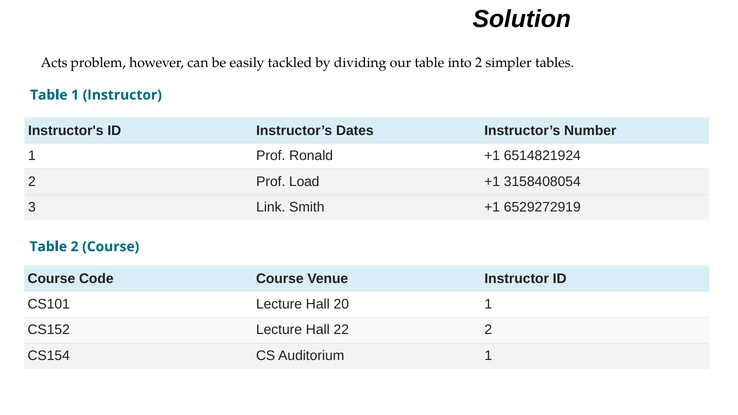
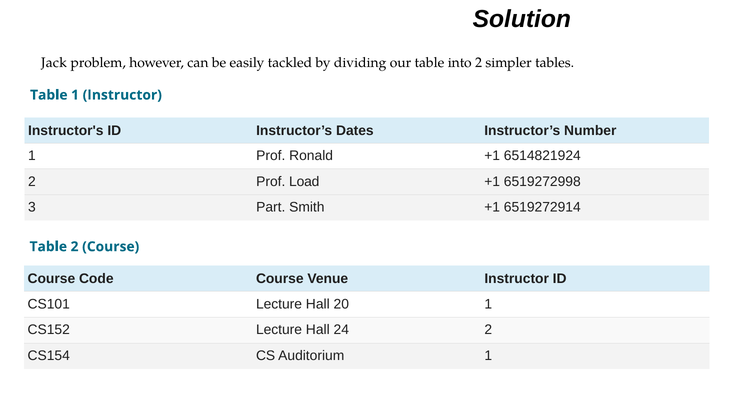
Acts: Acts -> Jack
3158408054: 3158408054 -> 6519272998
Link: Link -> Part
6529272919: 6529272919 -> 6519272914
22: 22 -> 24
